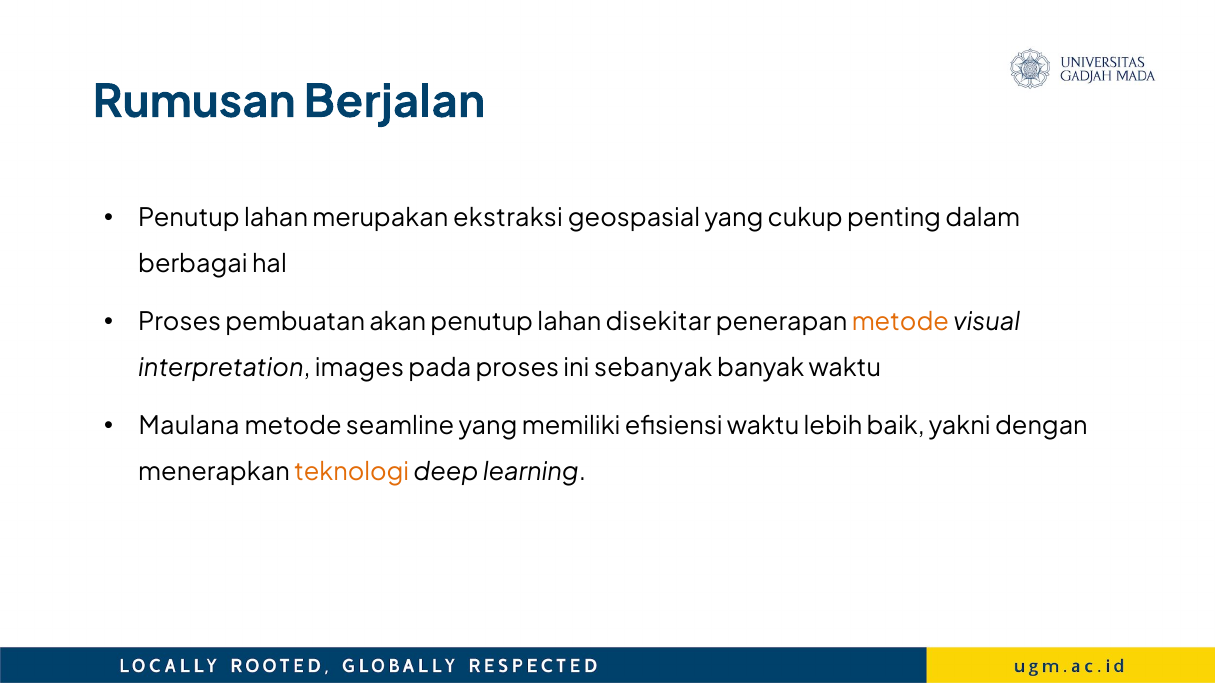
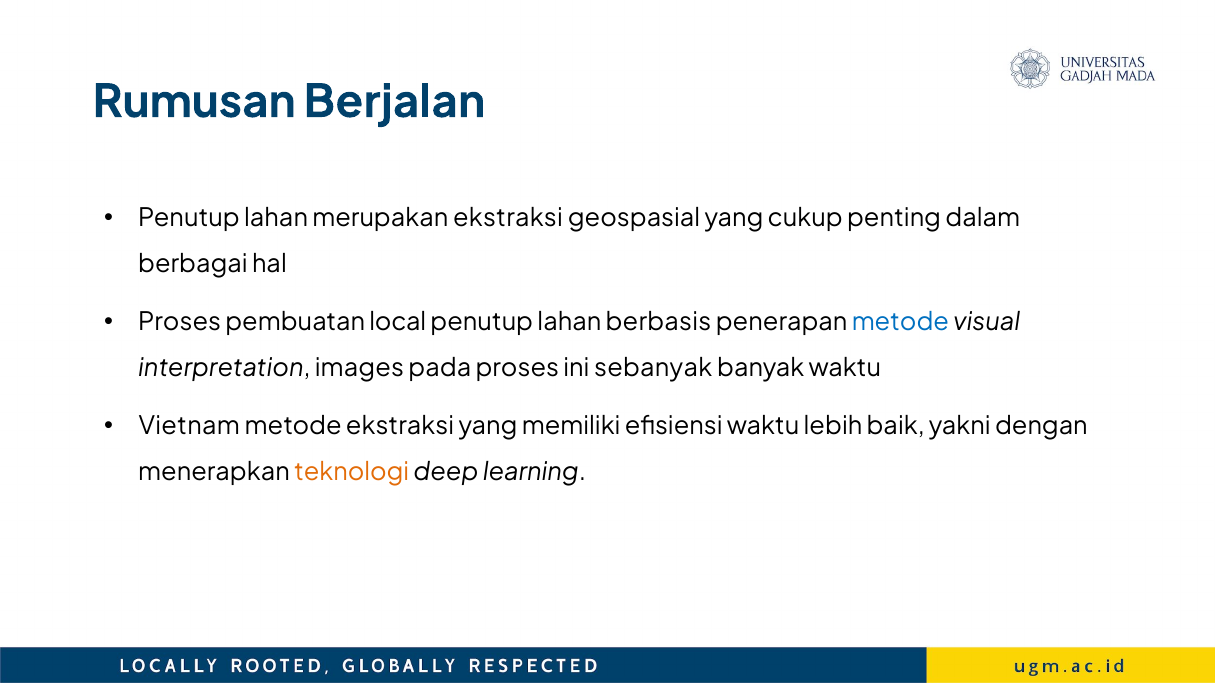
akan: akan -> local
disekitar: disekitar -> berbasis
metode at (900, 323) colour: orange -> blue
Maulana: Maulana -> Vietnam
metode seamline: seamline -> ekstraksi
